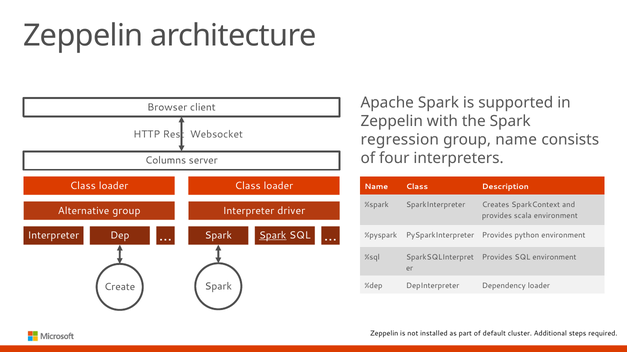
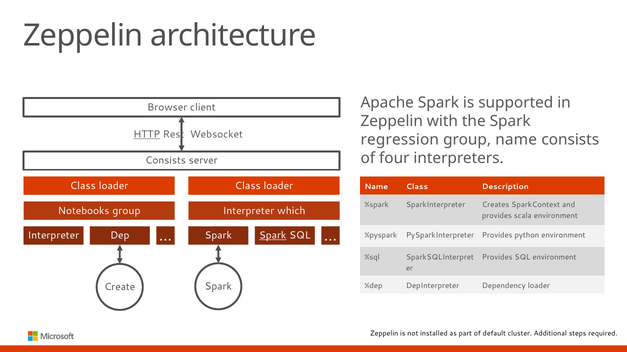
HTTP underline: none -> present
Columns at (166, 161): Columns -> Consists
Alternative: Alternative -> Notebooks
driver: driver -> which
